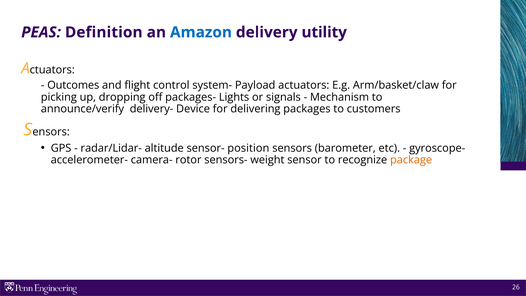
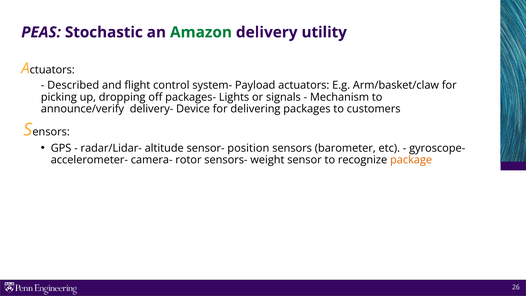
Definition: Definition -> Stochastic
Amazon colour: blue -> green
Outcomes: Outcomes -> Described
